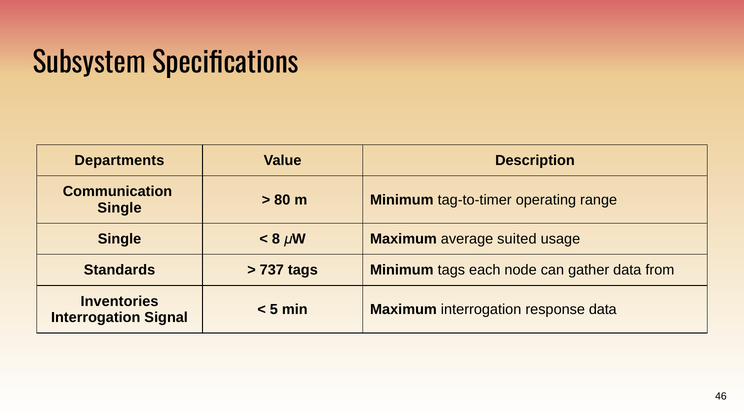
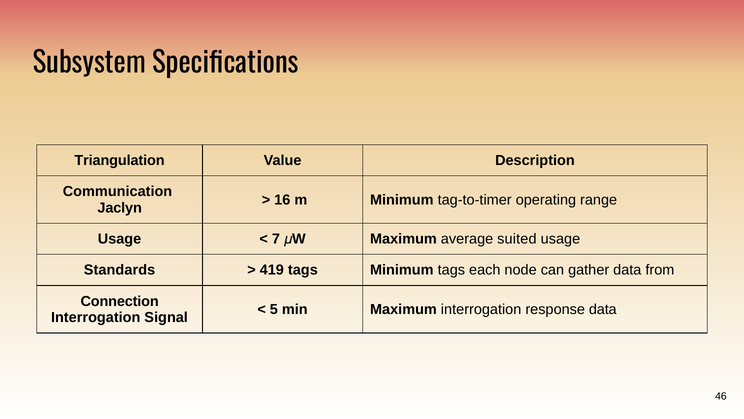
Departments: Departments -> Triangulation
80: 80 -> 16
Single at (120, 208): Single -> Jaclyn
Single at (120, 239): Single -> Usage
8: 8 -> 7
737: 737 -> 419
Inventories: Inventories -> Connection
